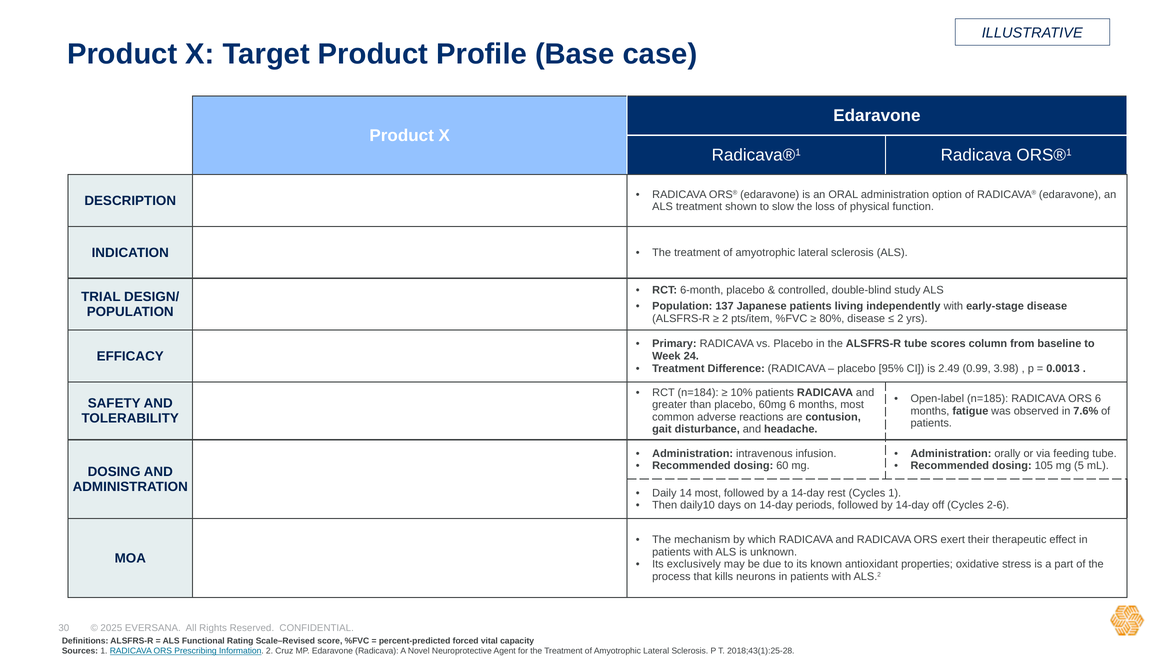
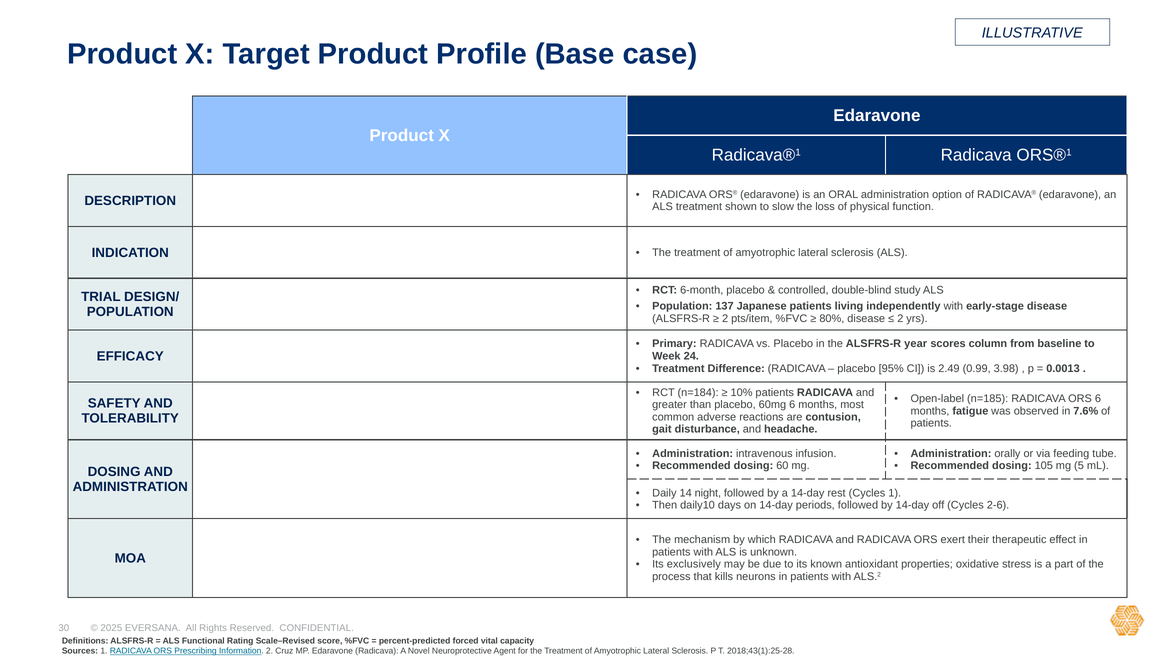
ALSFRS-R tube: tube -> year
14 most: most -> night
